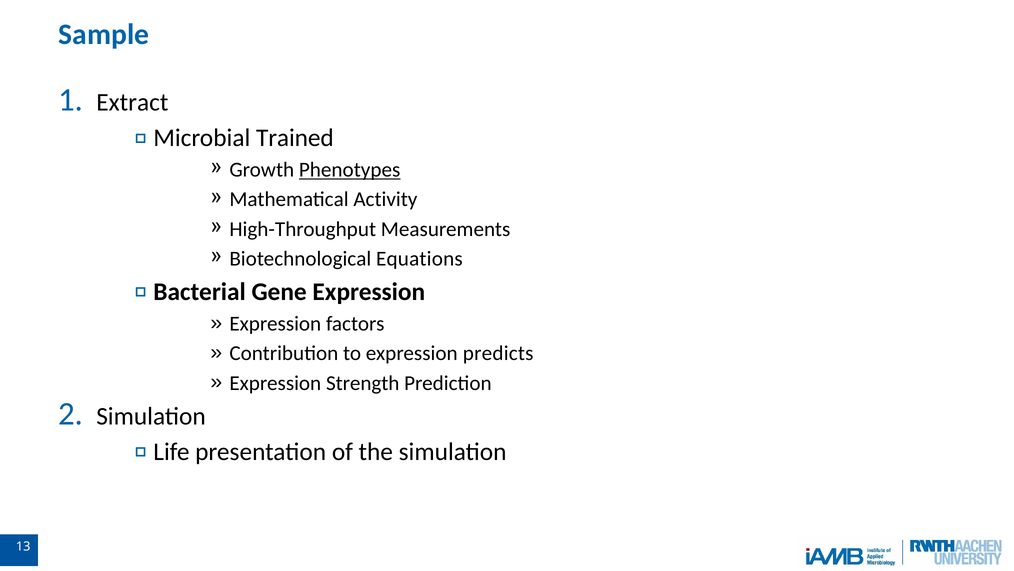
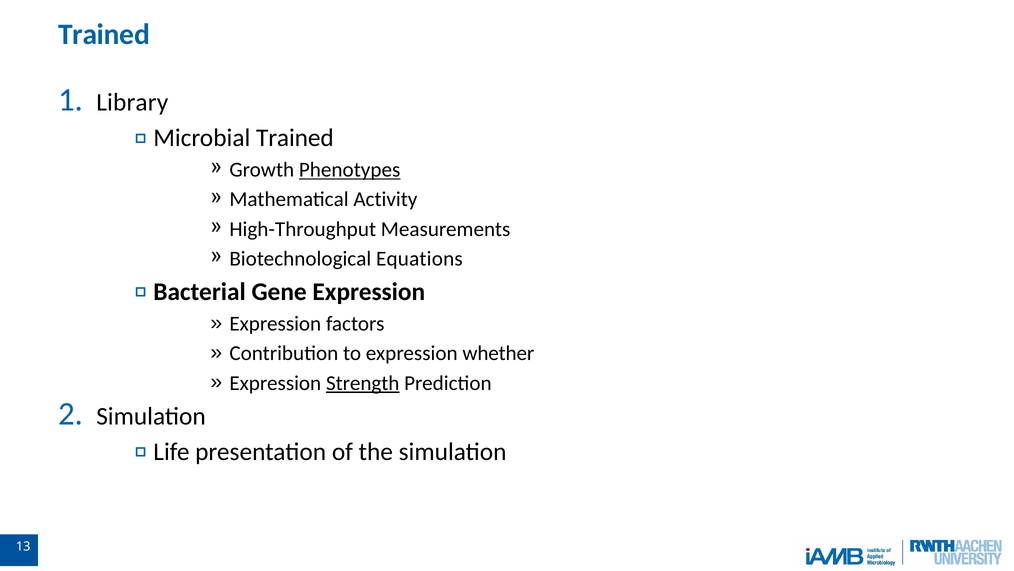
Sample at (104, 35): Sample -> Trained
Extract: Extract -> Library
predicts: predicts -> whether
Strength underline: none -> present
